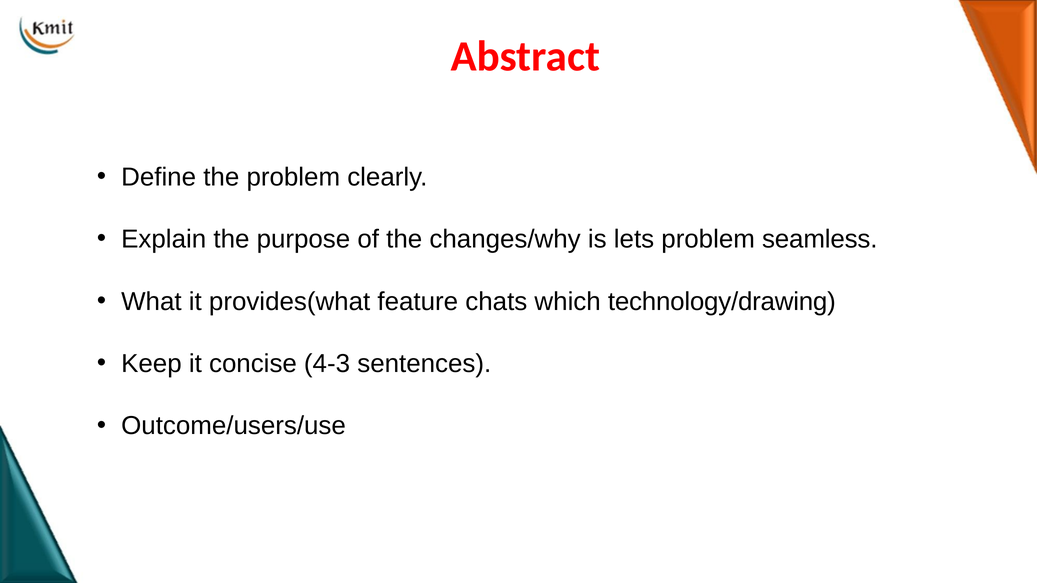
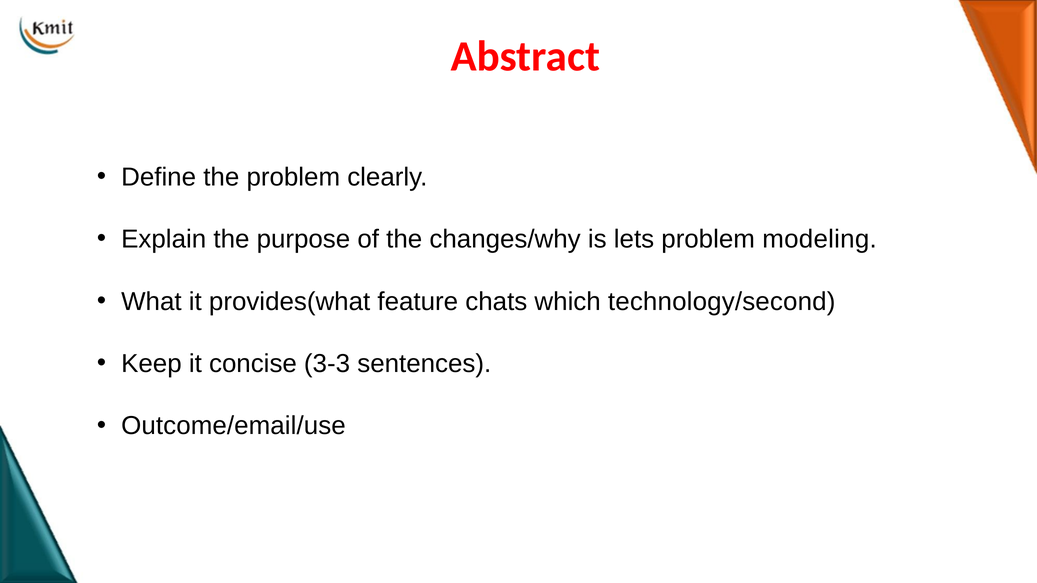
seamless: seamless -> modeling
technology/drawing: technology/drawing -> technology/second
4-3: 4-3 -> 3-3
Outcome/users/use: Outcome/users/use -> Outcome/email/use
